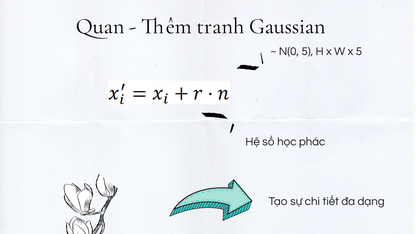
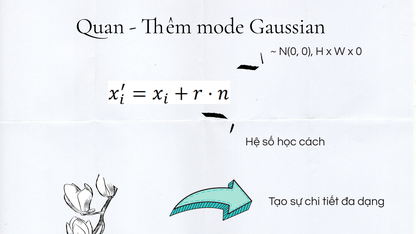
tranh: tranh -> mode
N(0 5: 5 -> 0
x 5: 5 -> 0
phác: phác -> cách
